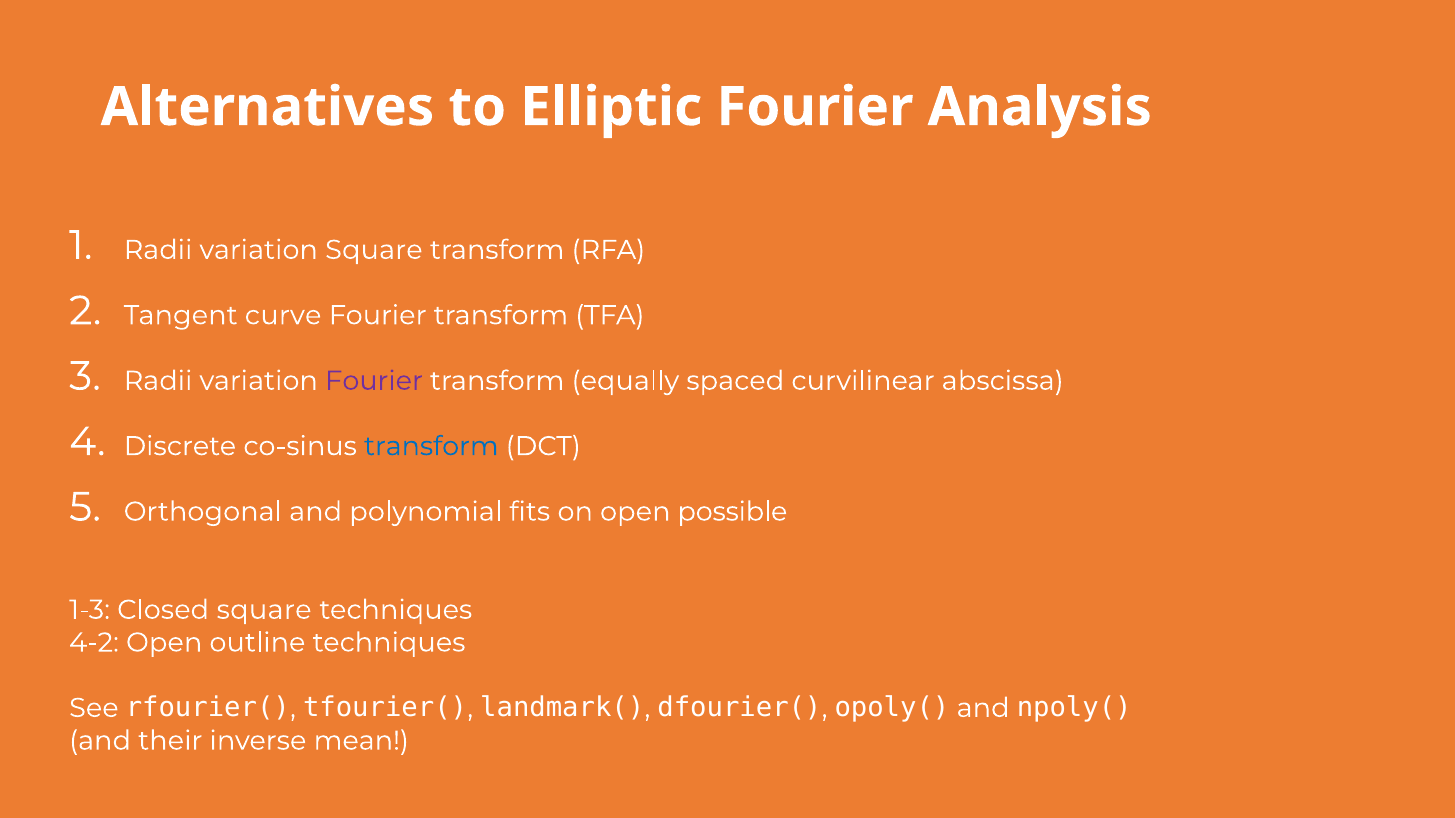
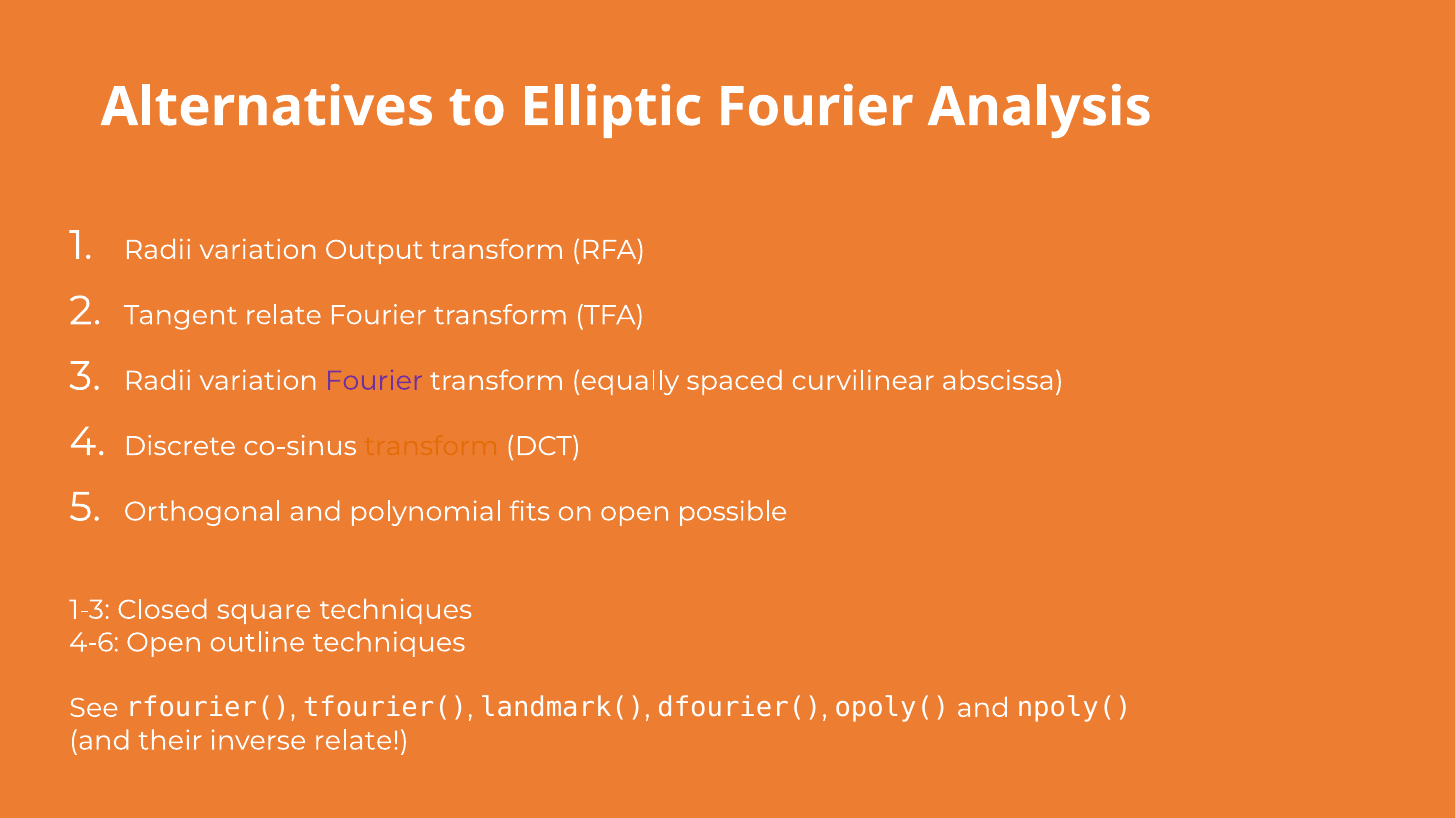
variation Square: Square -> Output
Tangent curve: curve -> relate
transform at (431, 446) colour: blue -> orange
4-2: 4-2 -> 4-6
inverse mean: mean -> relate
